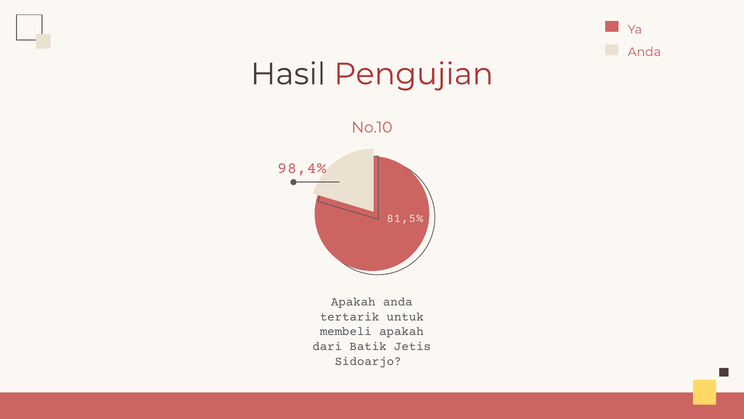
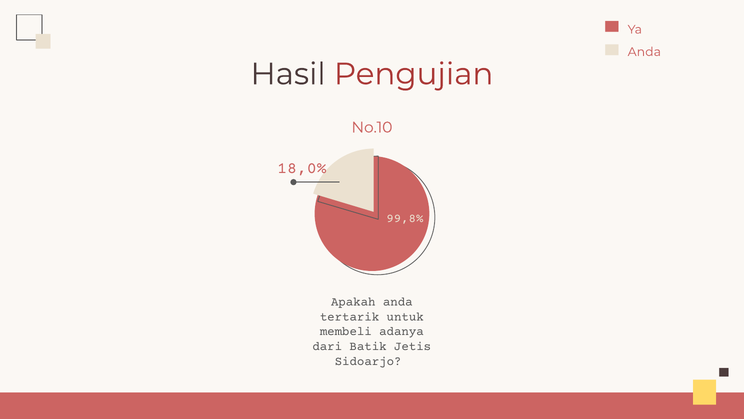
98,4%: 98,4% -> 18,0%
81,5%: 81,5% -> 99,8%
membeli apakah: apakah -> adanya
